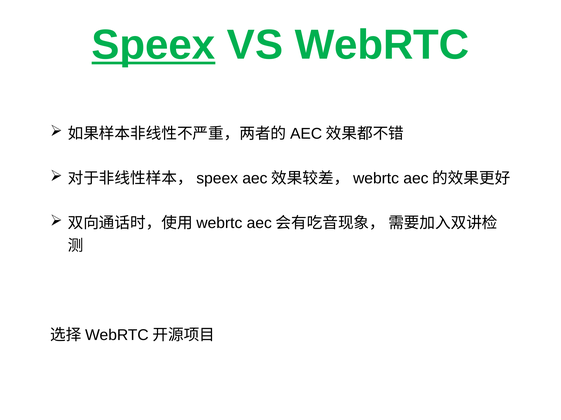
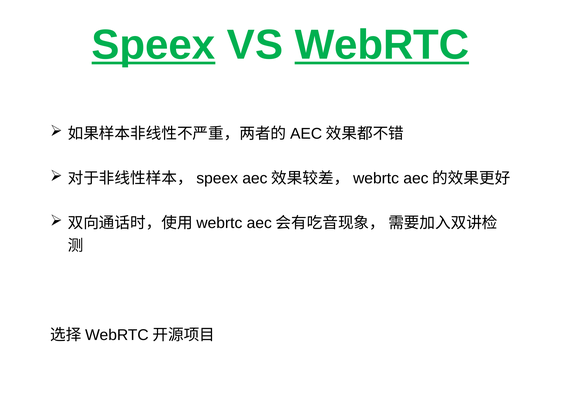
WebRTC underline: none -> present
